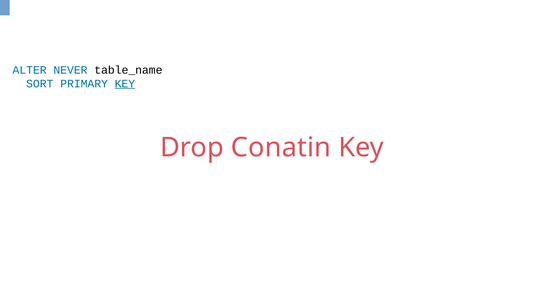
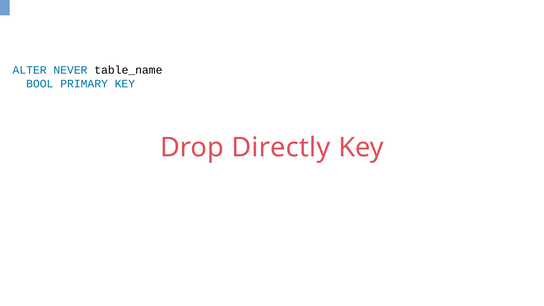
SORT: SORT -> BOOL
KEY at (125, 84) underline: present -> none
Conatin: Conatin -> Directly
